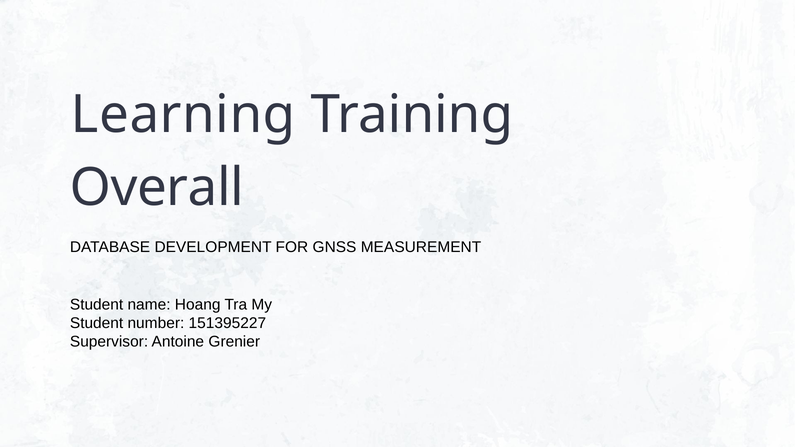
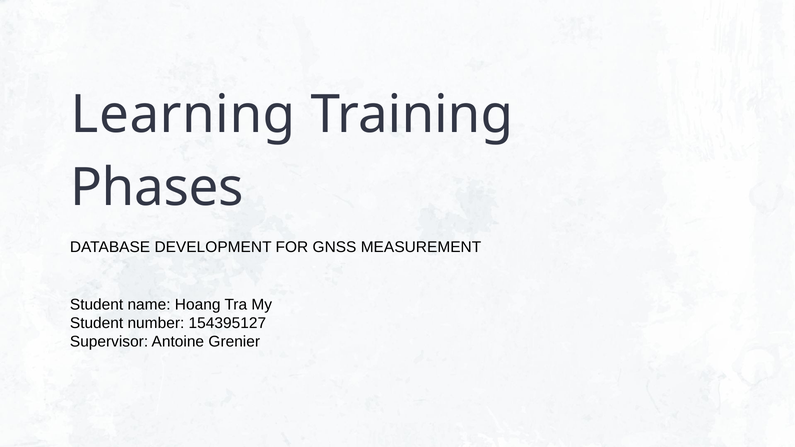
Overall: Overall -> Phases
151395227: 151395227 -> 154395127
